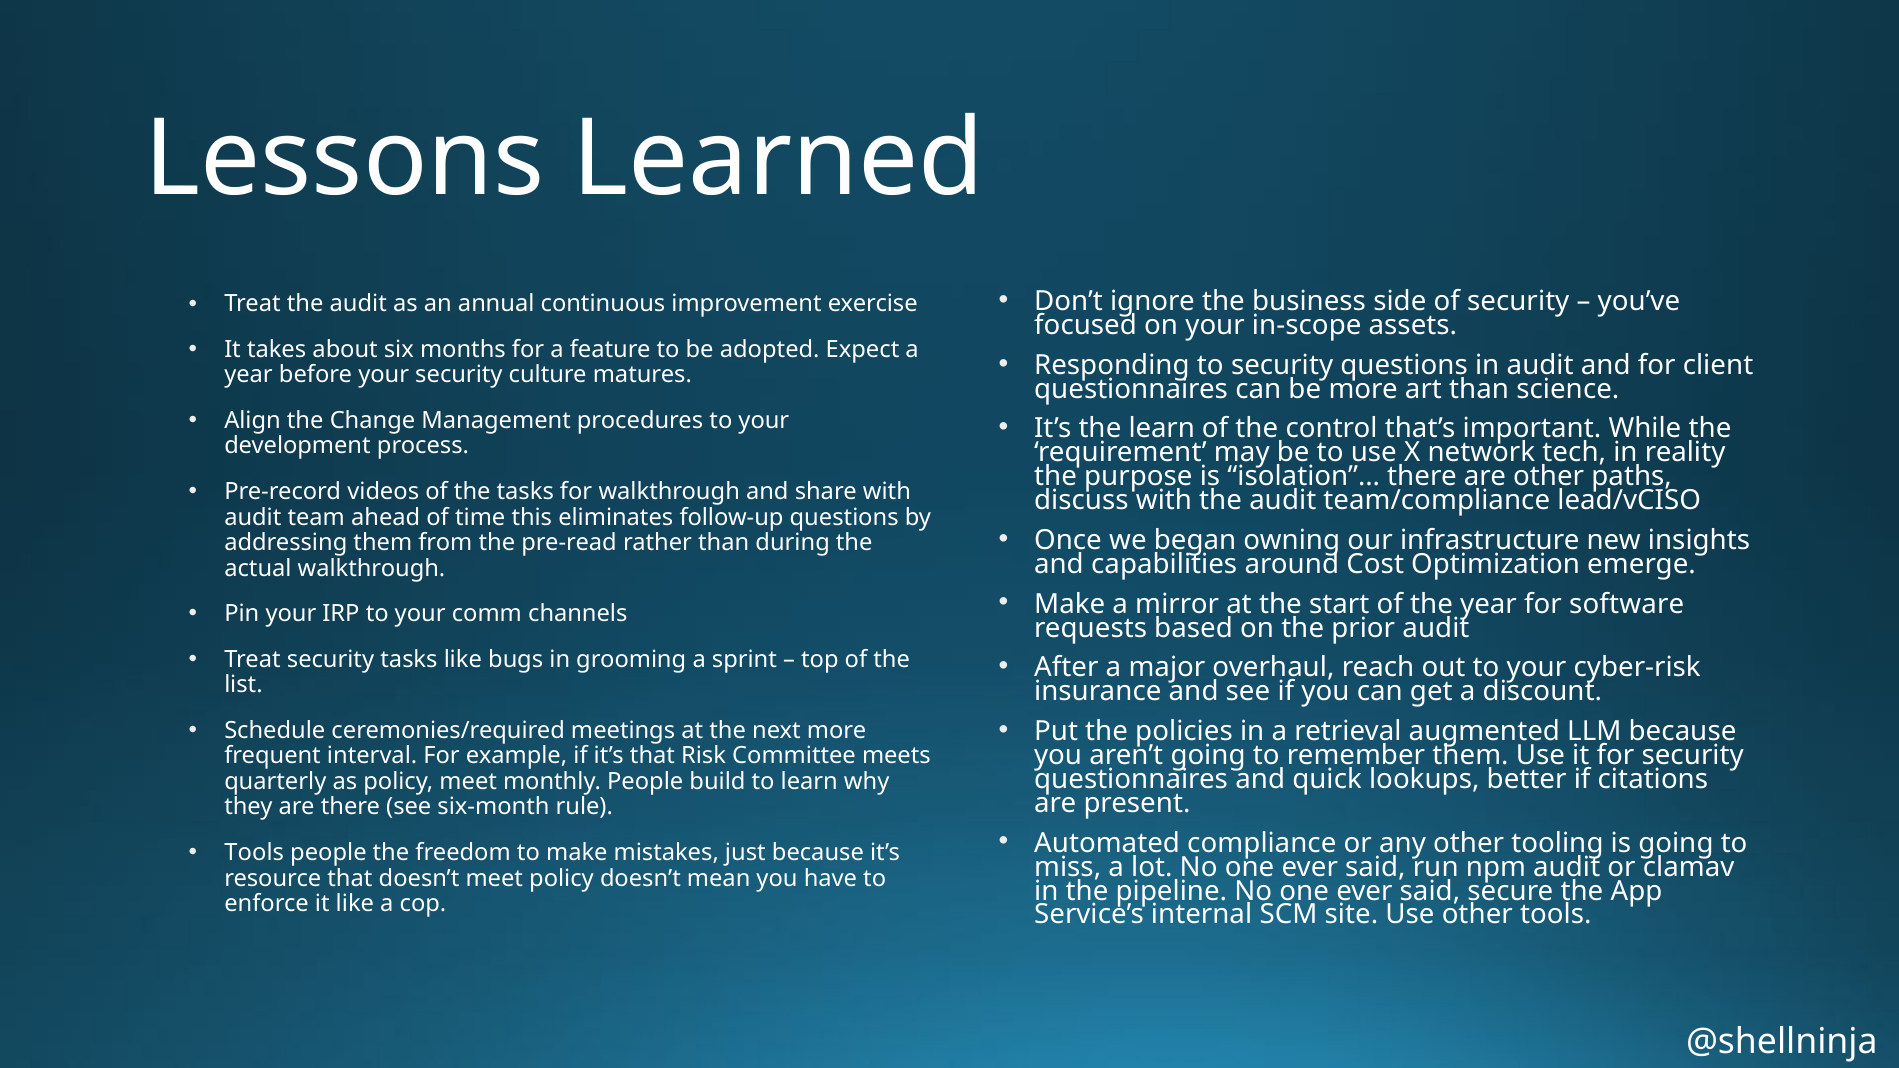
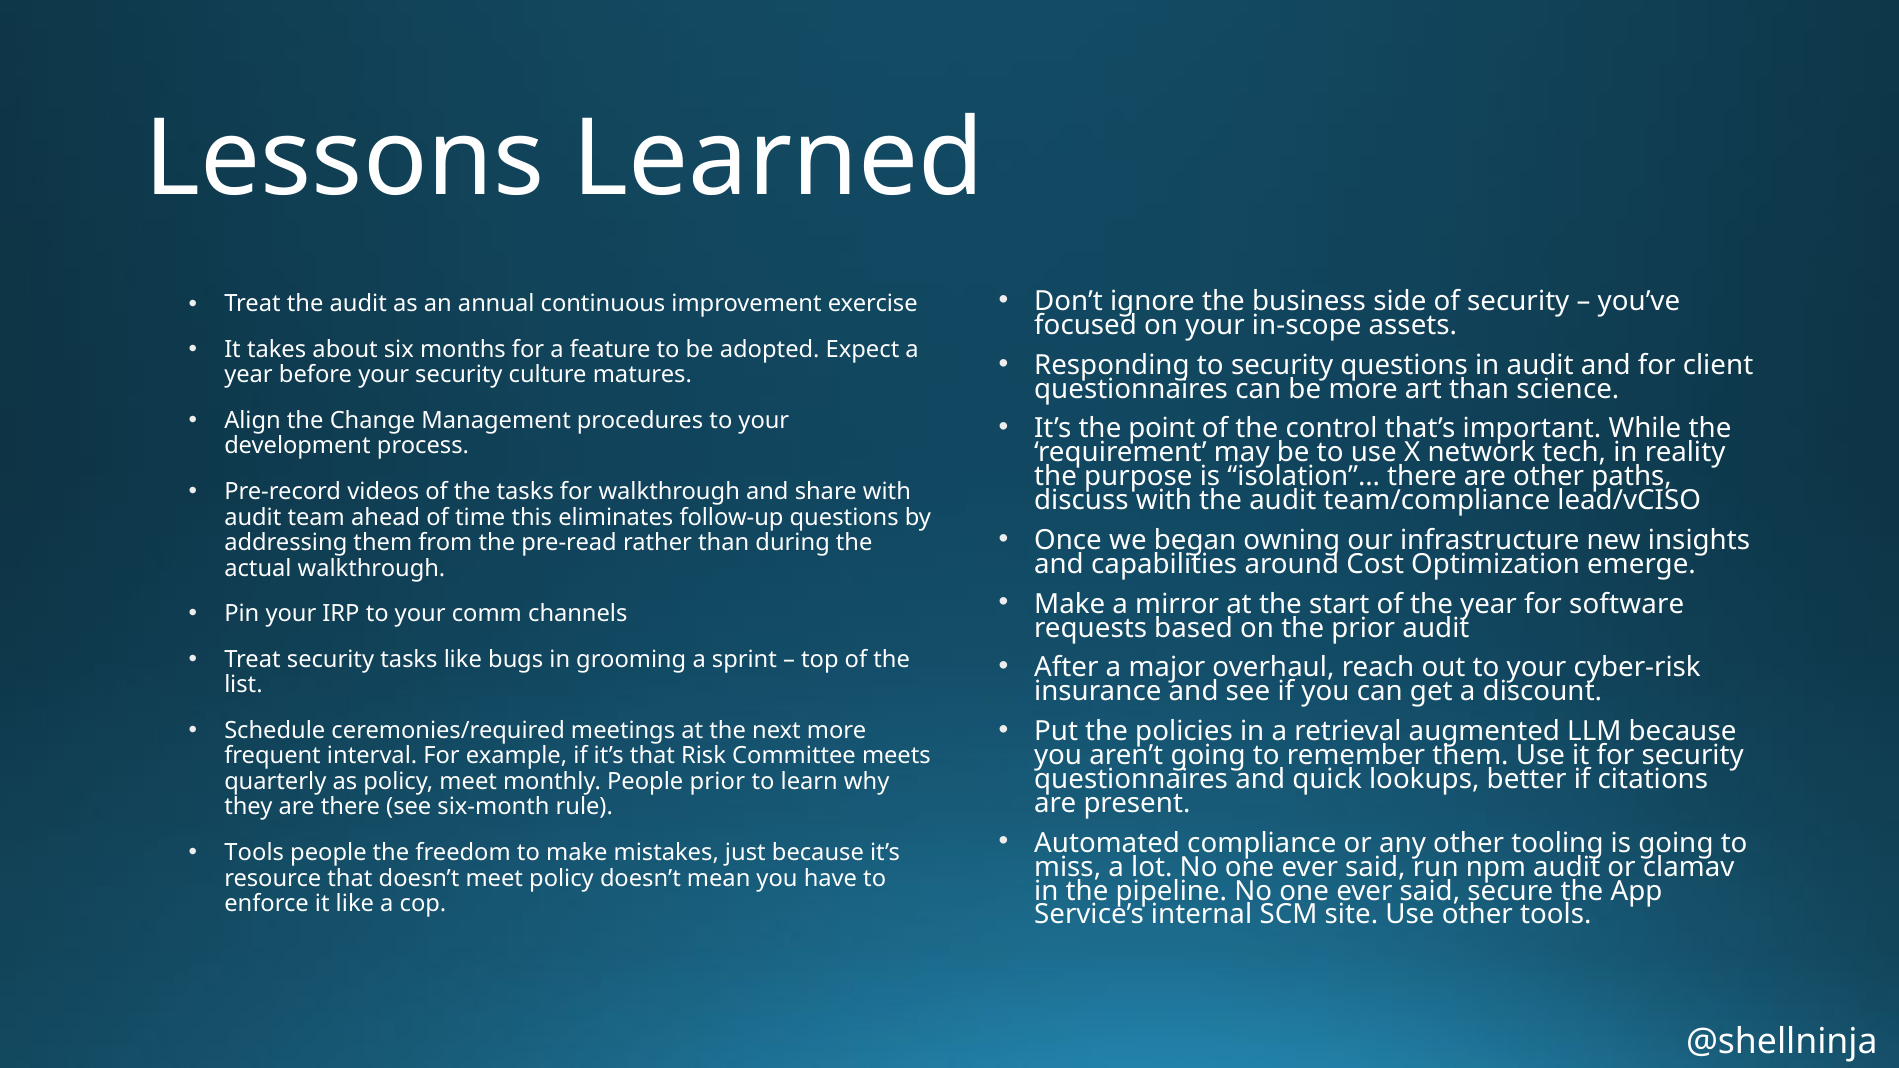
the learn: learn -> point
People build: build -> prior
